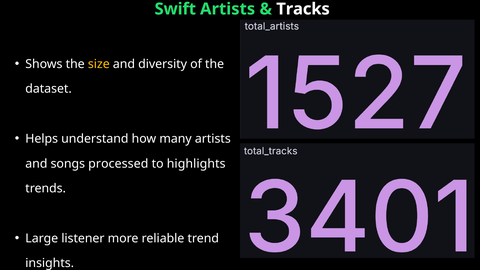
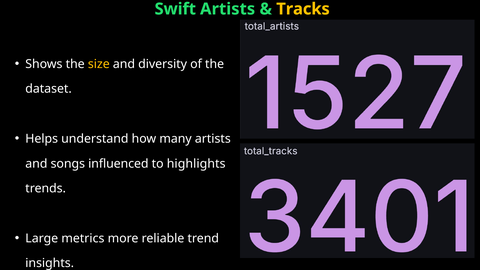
Tracks colour: white -> yellow
processed: processed -> influenced
listener: listener -> metrics
